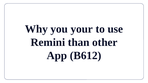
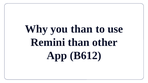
you your: your -> than
